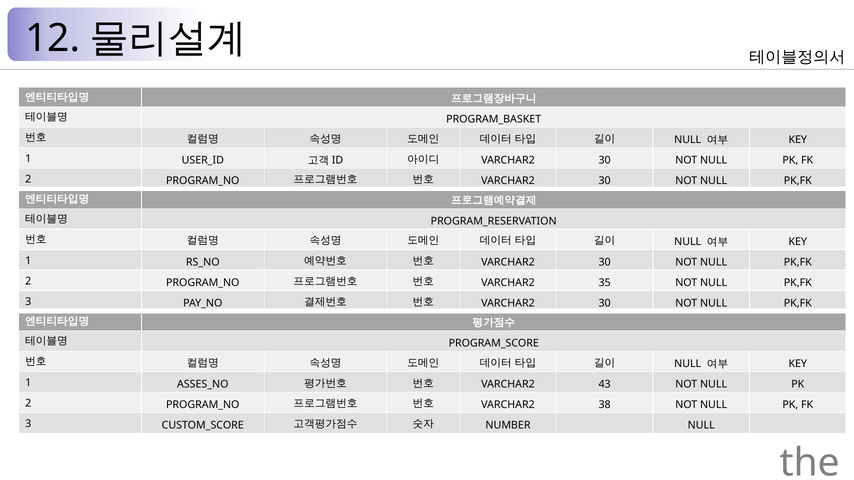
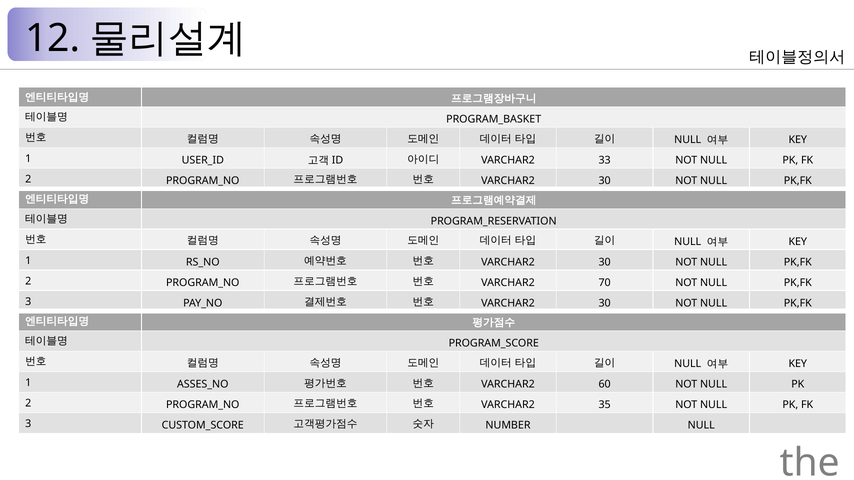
30 at (605, 160): 30 -> 33
35: 35 -> 70
43: 43 -> 60
38: 38 -> 35
